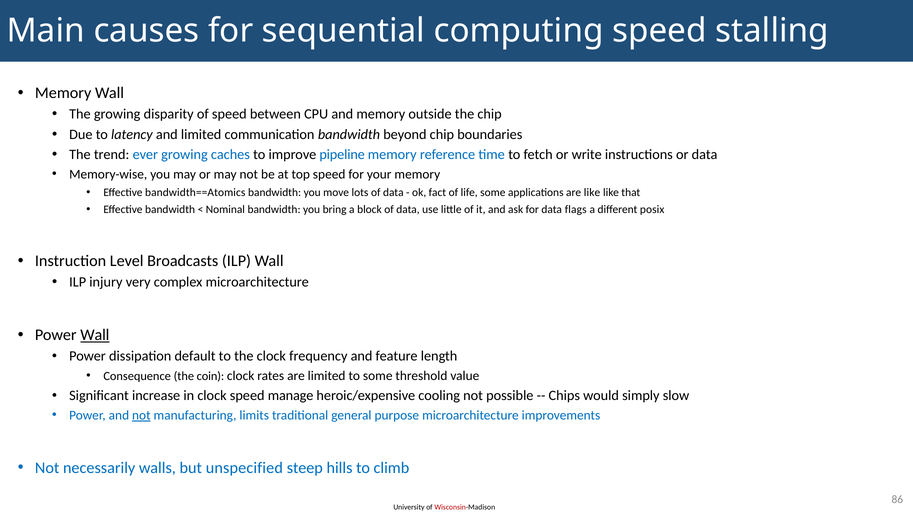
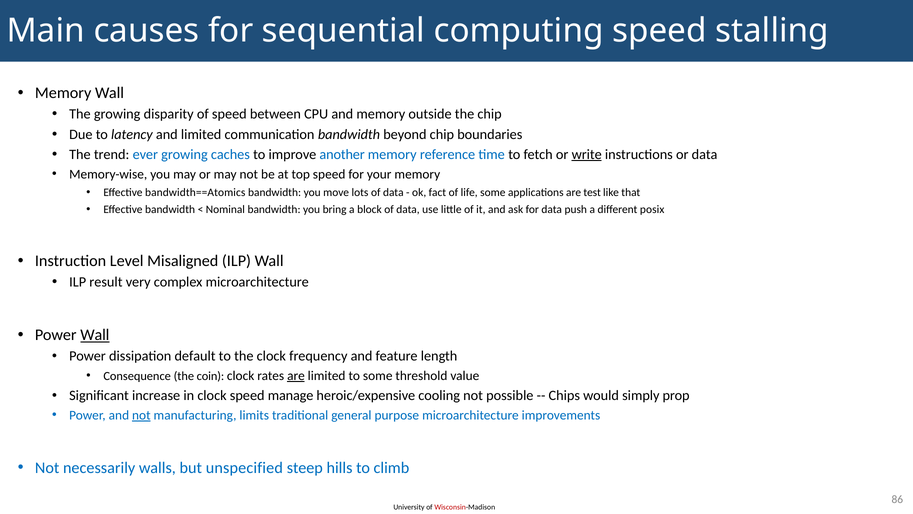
pipeline: pipeline -> another
write underline: none -> present
are like: like -> test
flags: flags -> push
Broadcasts: Broadcasts -> Misaligned
injury: injury -> result
are at (296, 376) underline: none -> present
slow: slow -> prop
